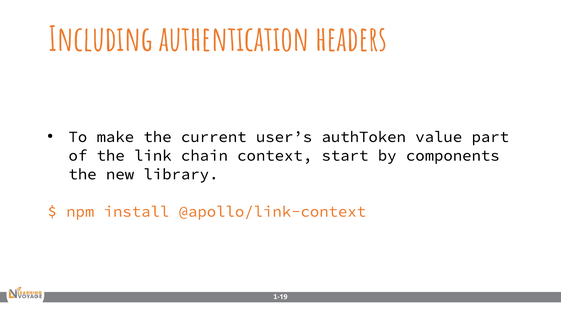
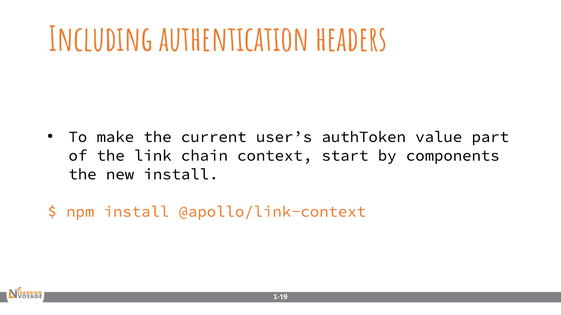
new library: library -> install
